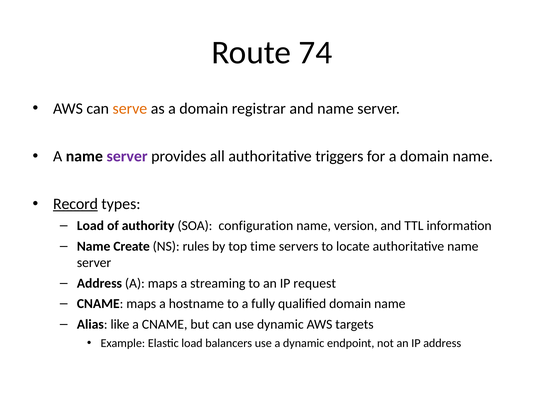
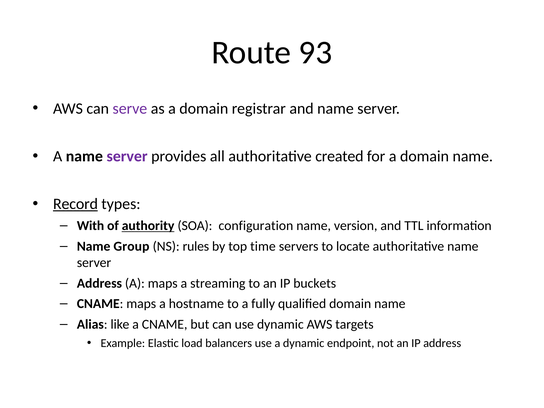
74: 74 -> 93
serve colour: orange -> purple
triggers: triggers -> created
Load at (90, 226): Load -> With
authority underline: none -> present
Create: Create -> Group
request: request -> buckets
